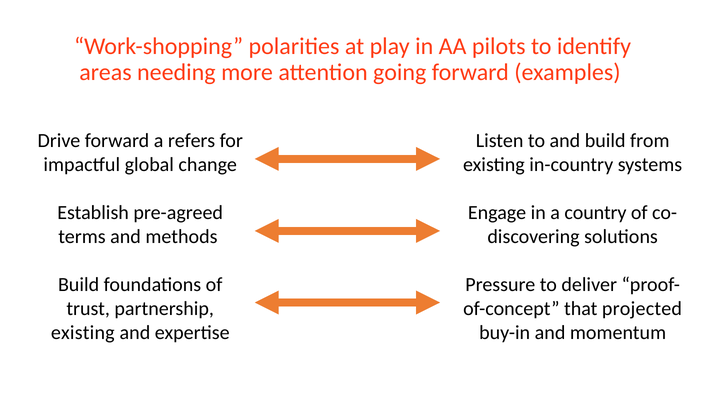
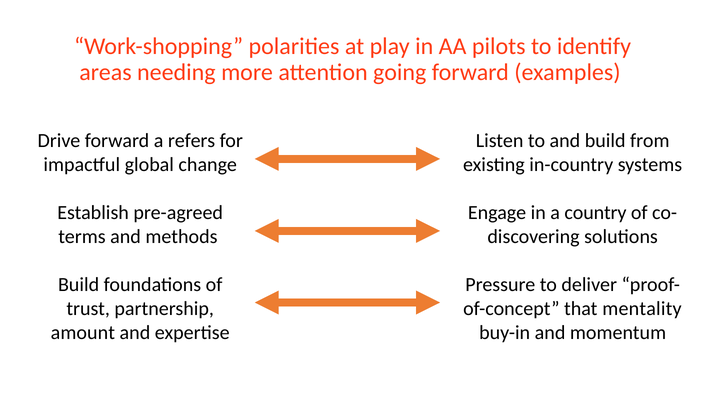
projected: projected -> mentality
existing at (83, 333): existing -> amount
